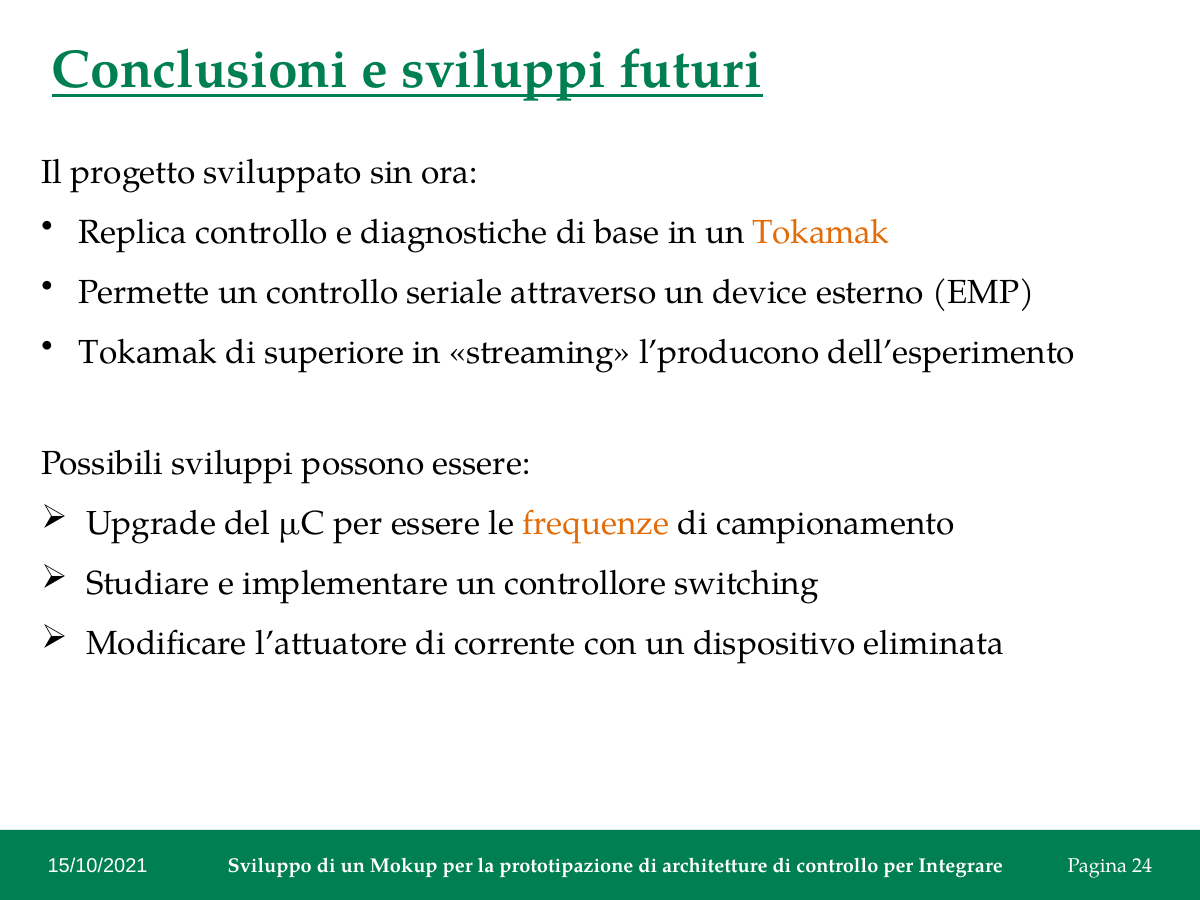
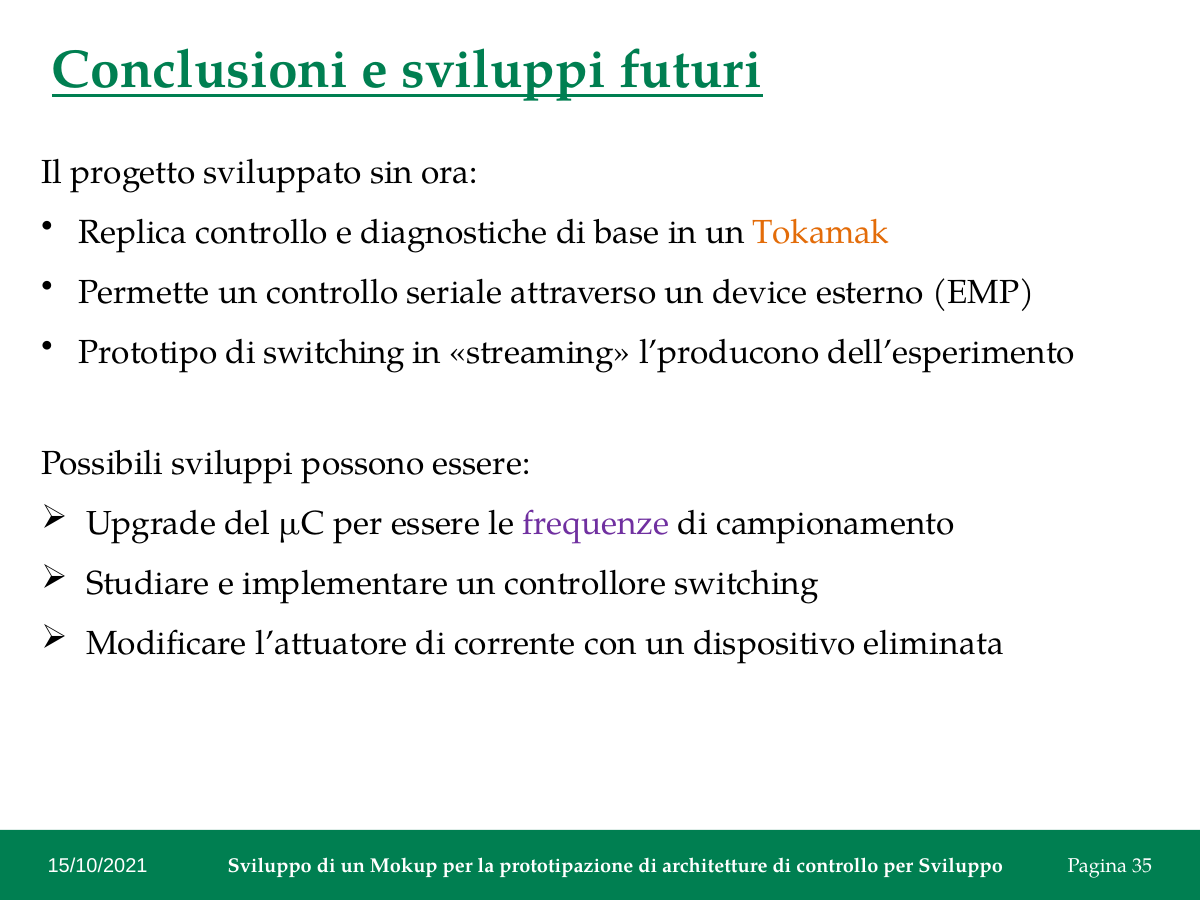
Tokamak at (148, 352): Tokamak -> Prototipo
di superiore: superiore -> switching
frequenze colour: orange -> purple
per Integrare: Integrare -> Sviluppo
24: 24 -> 35
